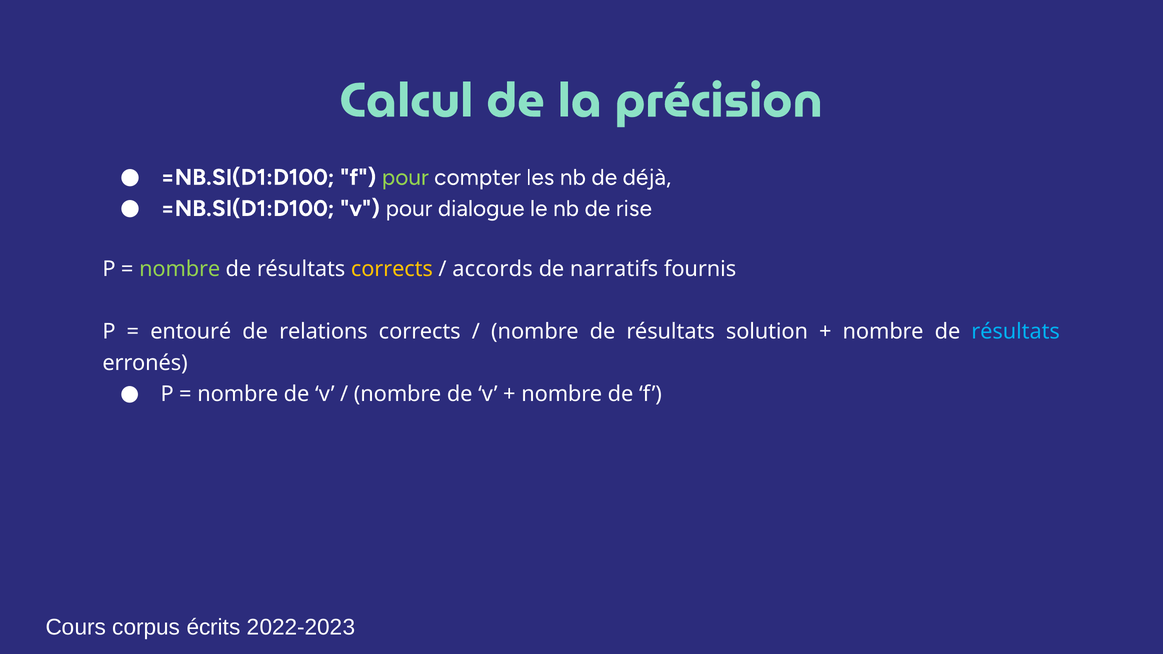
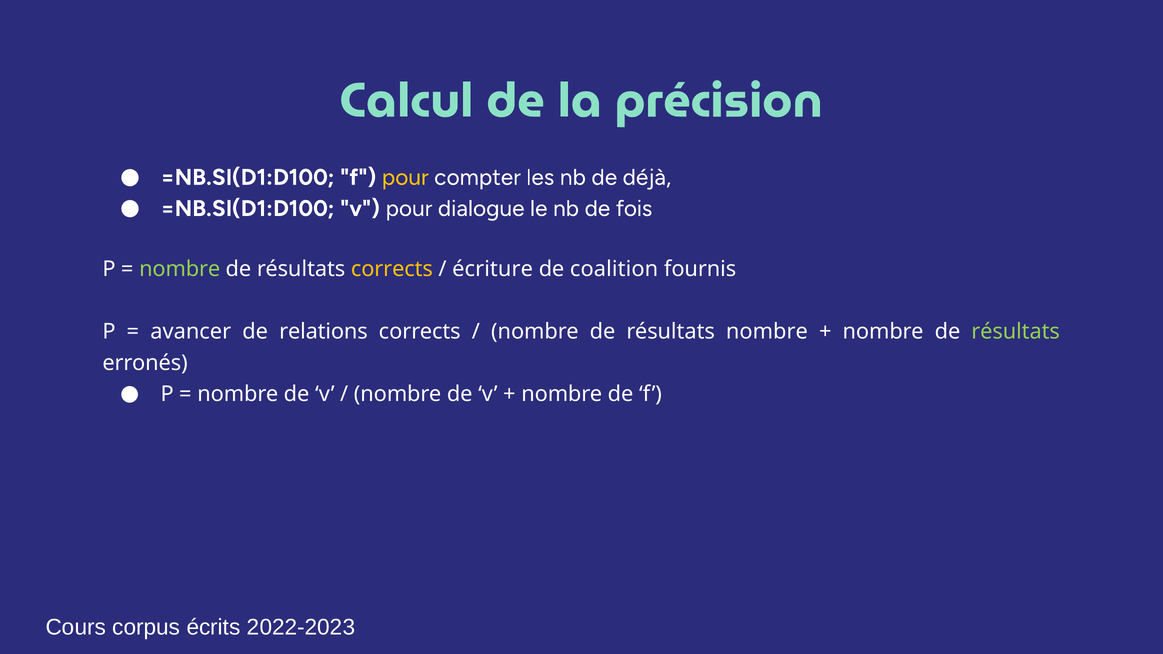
pour at (405, 177) colour: light green -> yellow
rise: rise -> fois
accords: accords -> écriture
narratifs: narratifs -> coalition
entouré: entouré -> avancer
résultats solution: solution -> nombre
résultats at (1016, 332) colour: light blue -> light green
